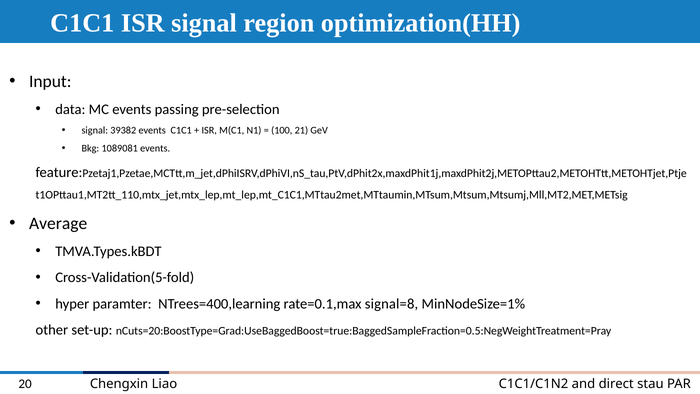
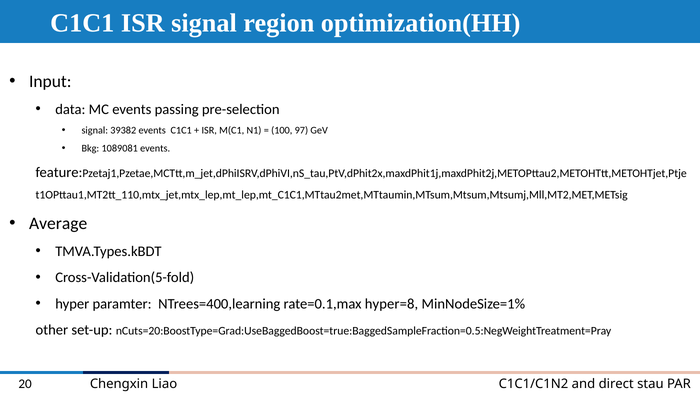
21: 21 -> 97
signal=8: signal=8 -> hyper=8
